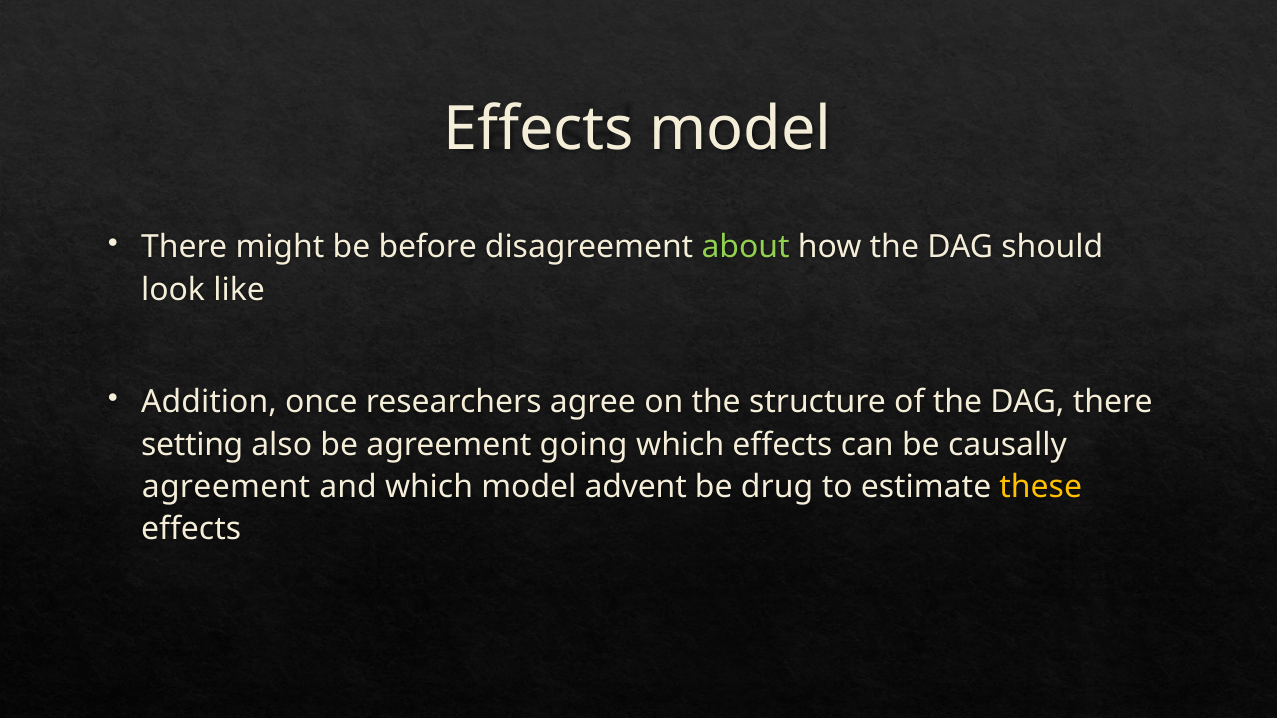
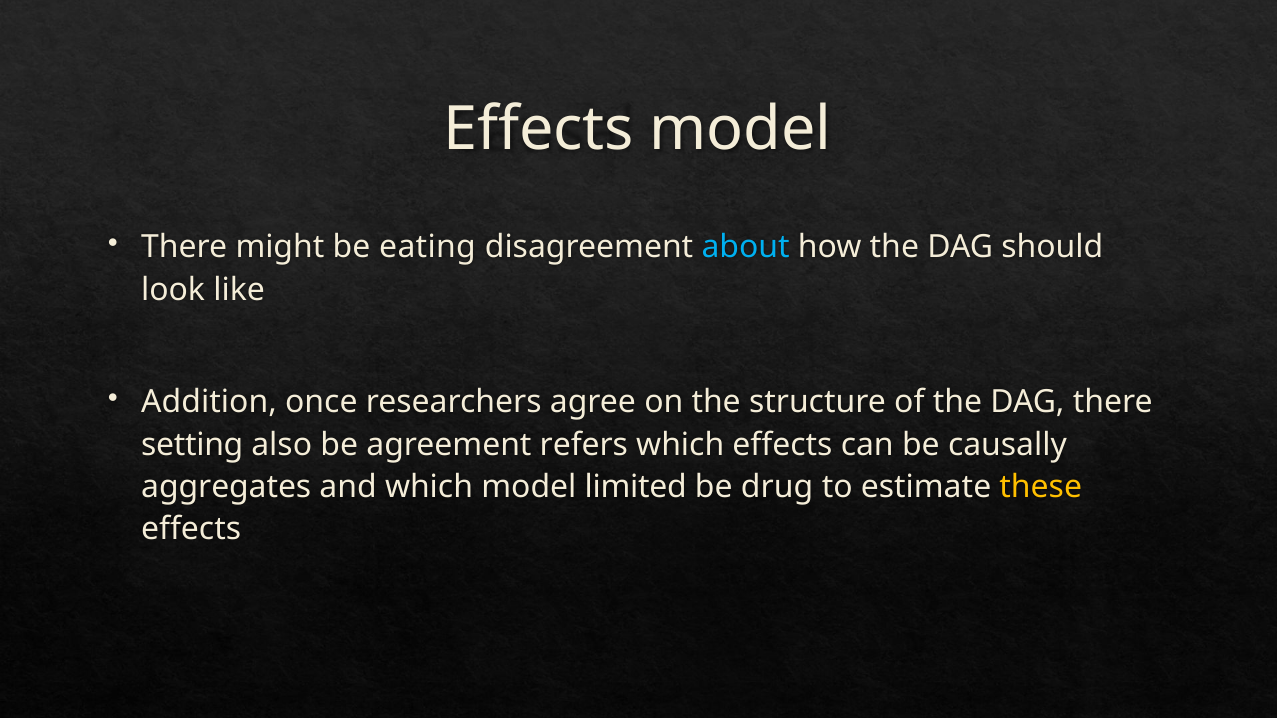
before: before -> eating
about colour: light green -> light blue
going: going -> refers
agreement at (226, 487): agreement -> aggregates
advent: advent -> limited
